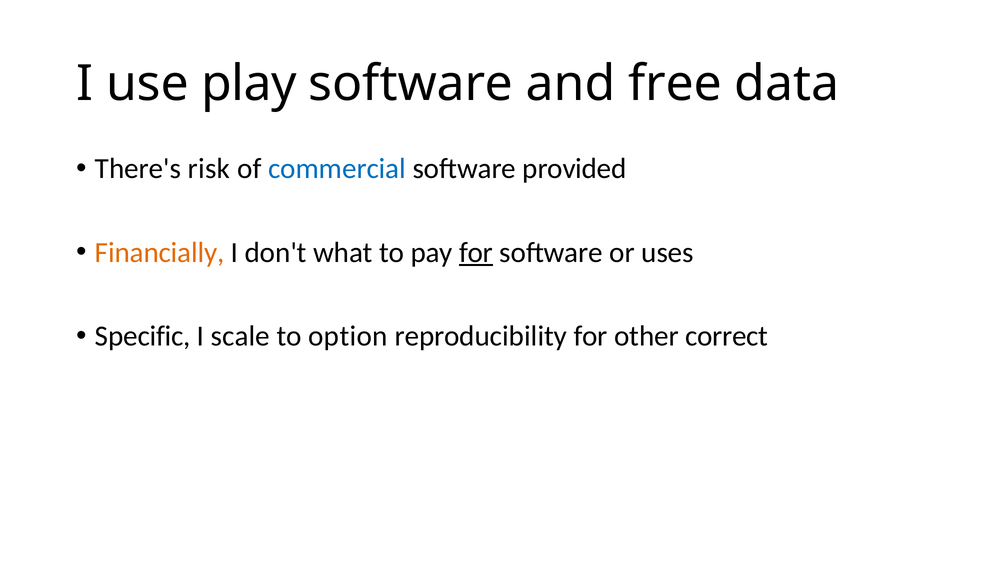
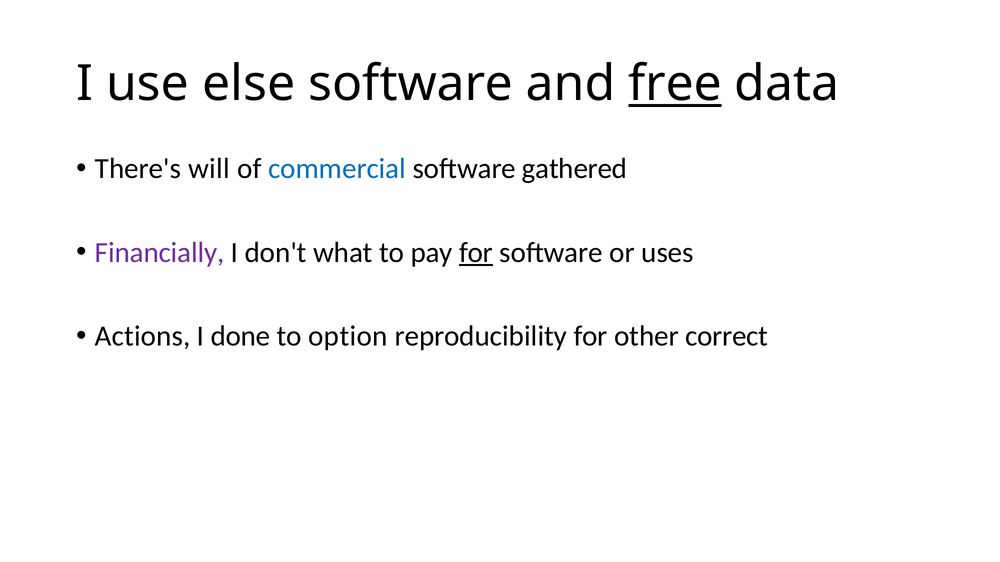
play: play -> else
free underline: none -> present
risk: risk -> will
provided: provided -> gathered
Financially colour: orange -> purple
Specific: Specific -> Actions
scale: scale -> done
